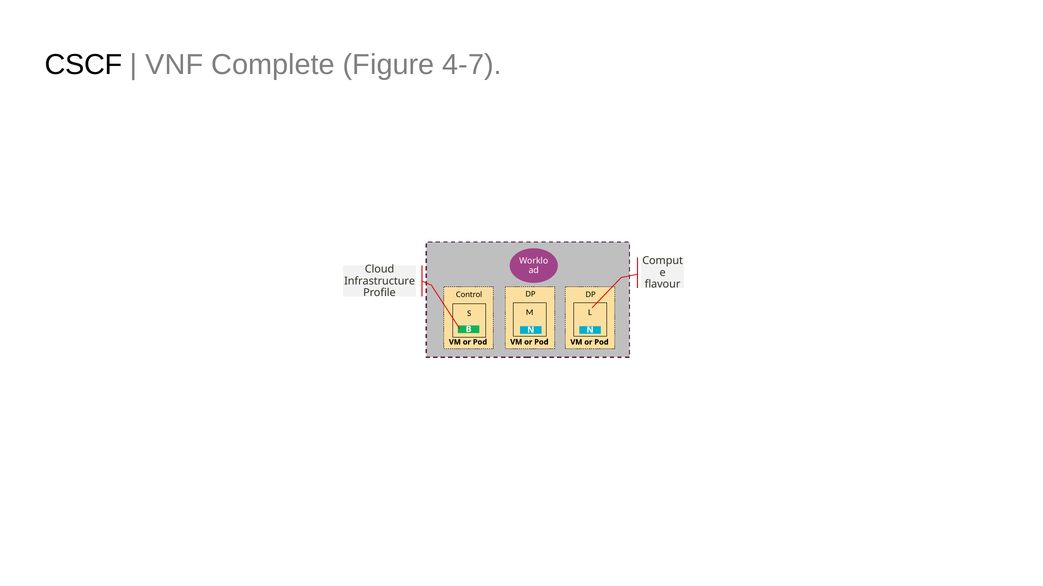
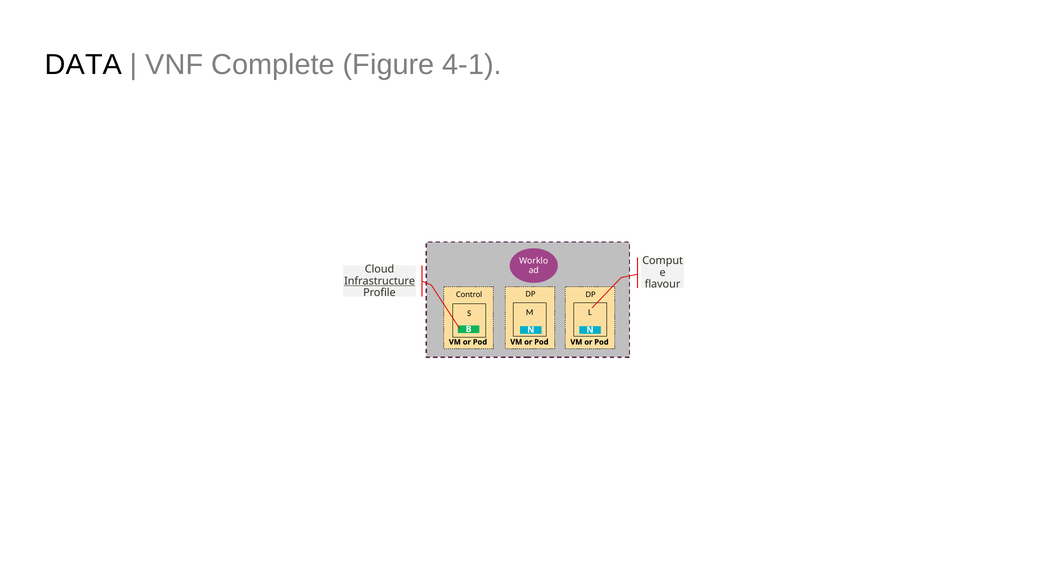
CSCF: CSCF -> DATA
4-7: 4-7 -> 4-1
Infrastructure underline: none -> present
